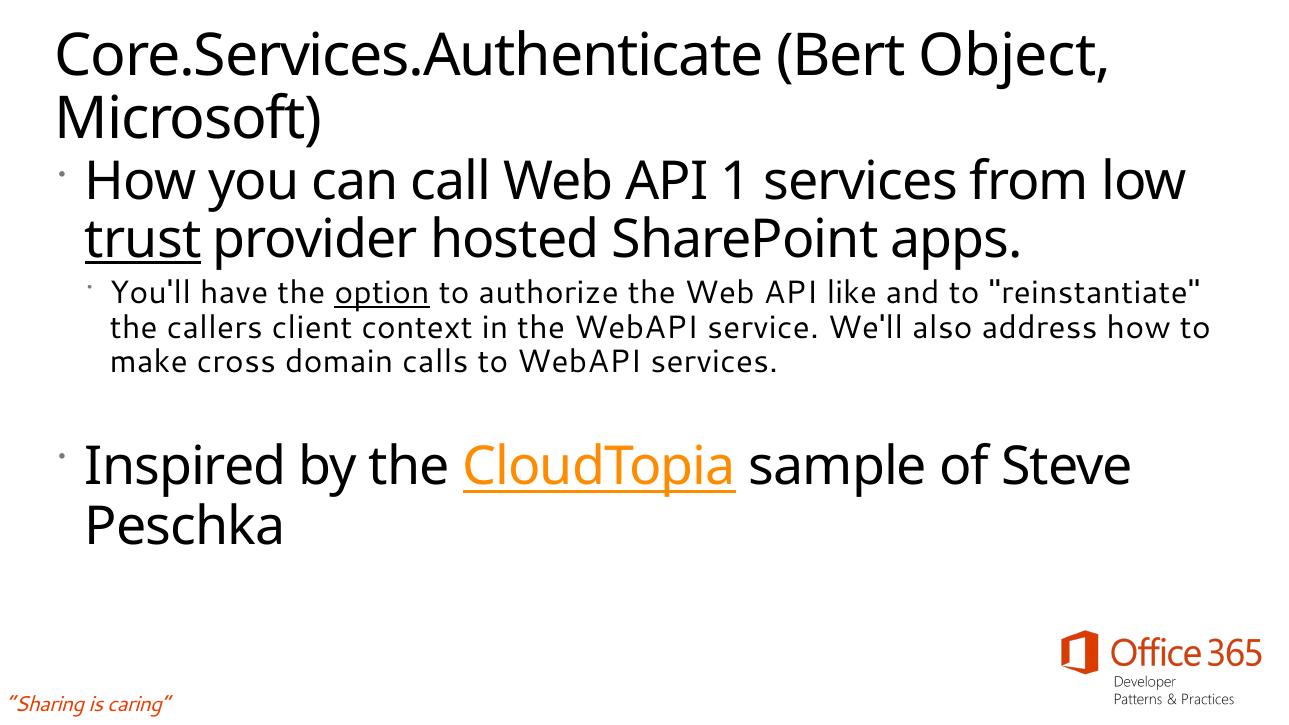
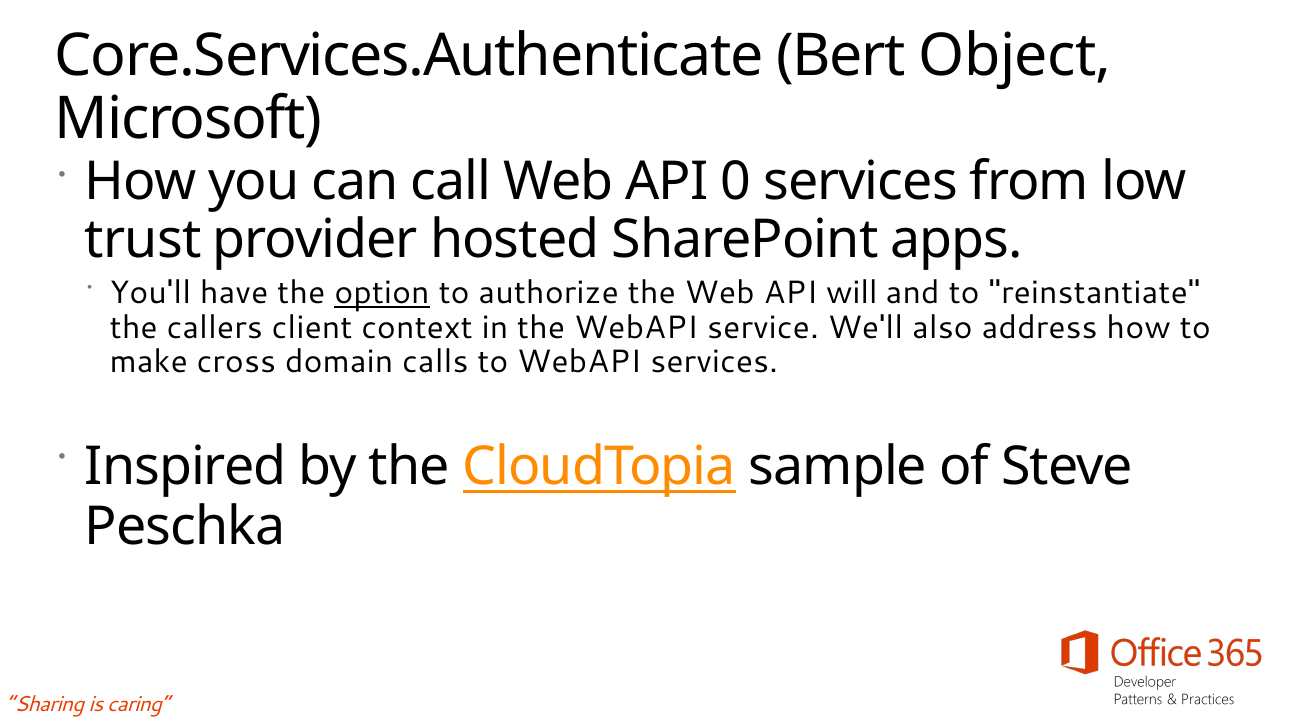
1: 1 -> 0
trust underline: present -> none
like: like -> will
